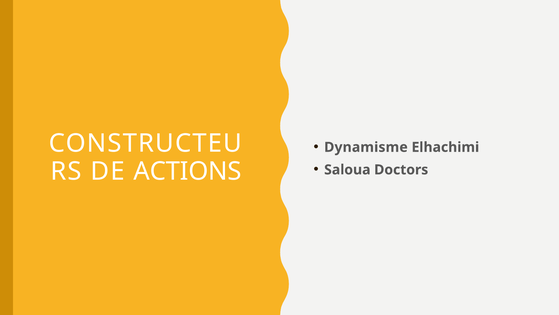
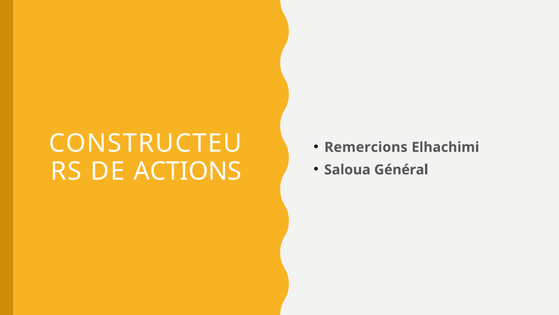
Dynamisme: Dynamisme -> Remercions
Doctors: Doctors -> Général
